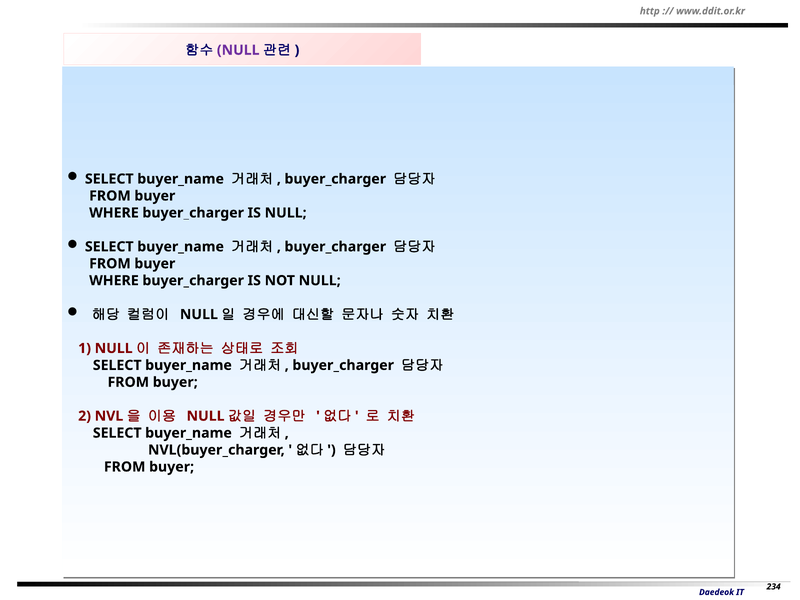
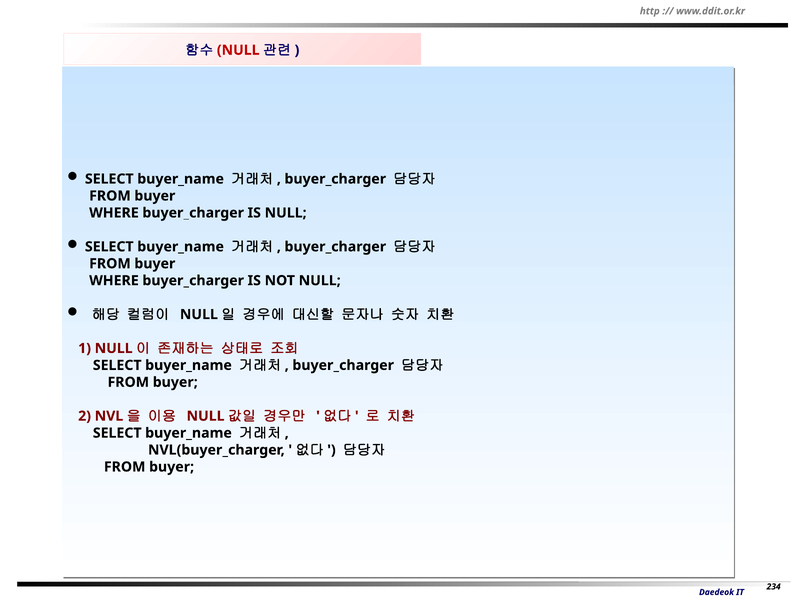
NULL at (238, 50) colour: purple -> red
